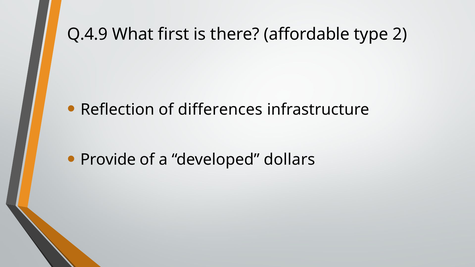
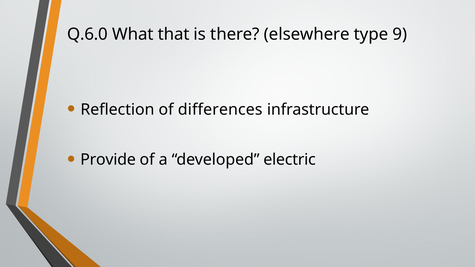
Q.4.9: Q.4.9 -> Q.6.0
first: first -> that
affordable: affordable -> elsewhere
2: 2 -> 9
dollars: dollars -> electric
